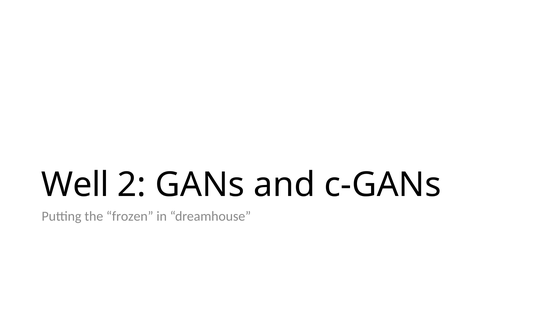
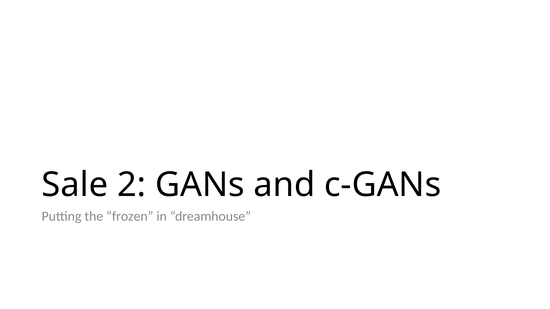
Well: Well -> Sale
